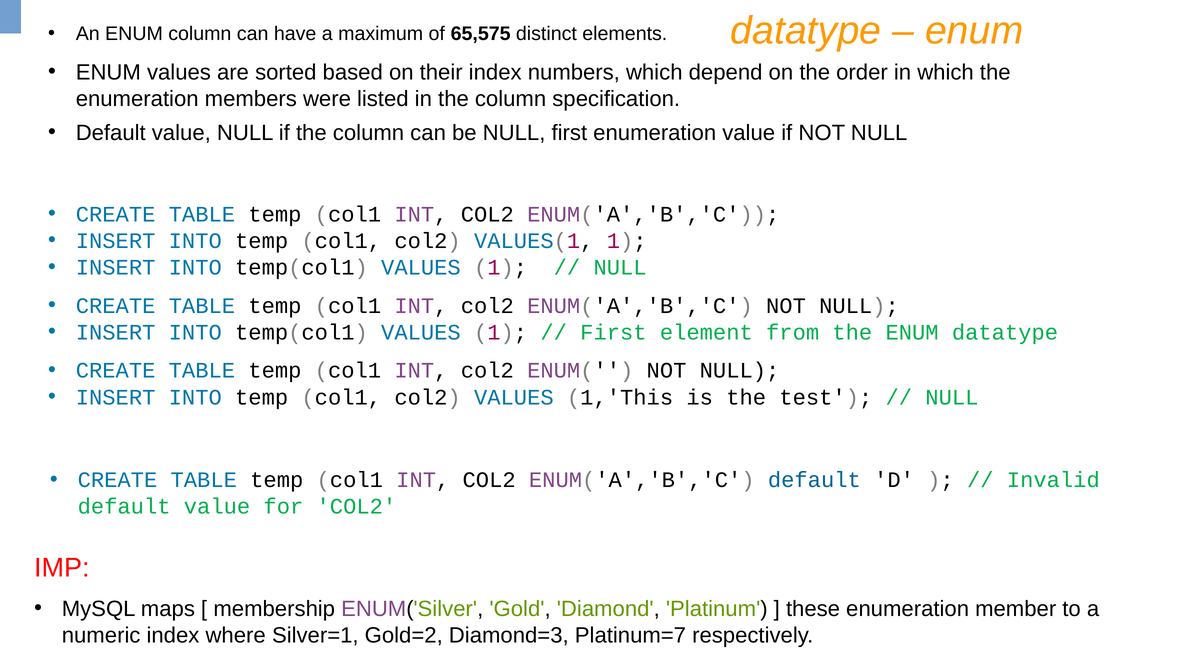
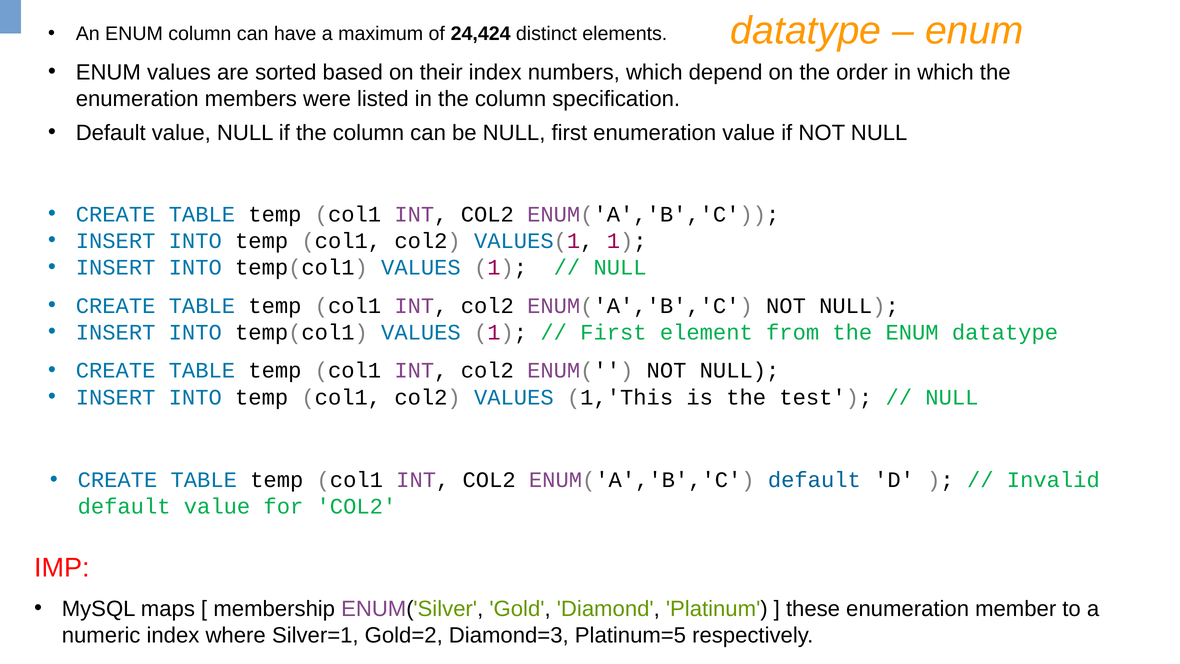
65,575: 65,575 -> 24,424
Platinum=7: Platinum=7 -> Platinum=5
